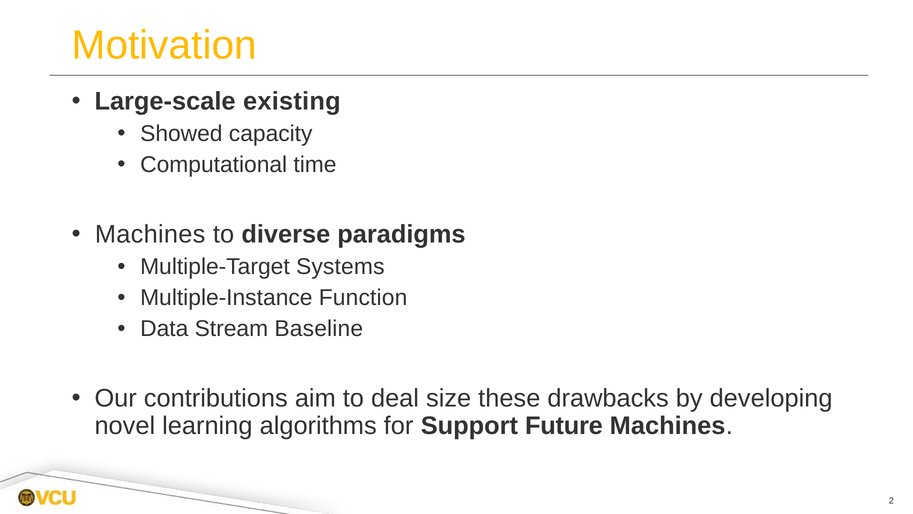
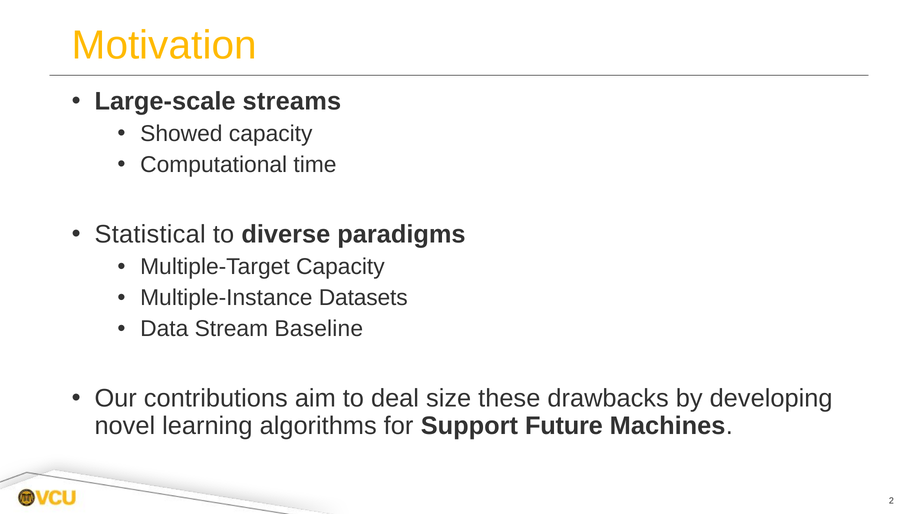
existing: existing -> streams
Machines at (150, 234): Machines -> Statistical
Multiple-Target Systems: Systems -> Capacity
Function: Function -> Datasets
